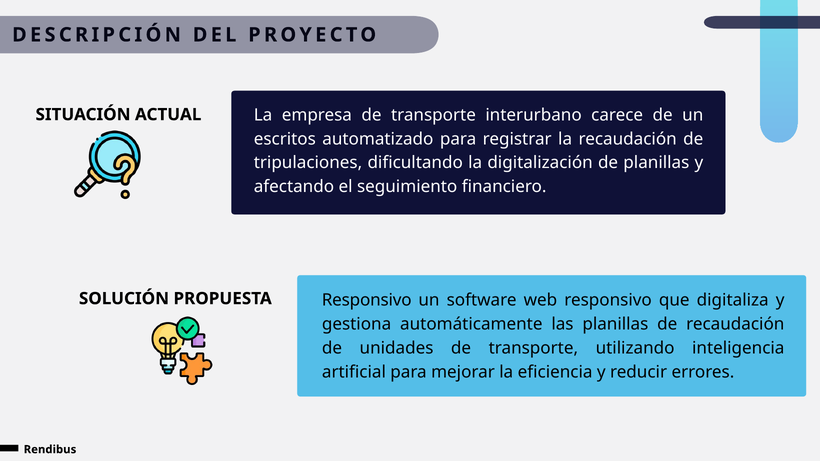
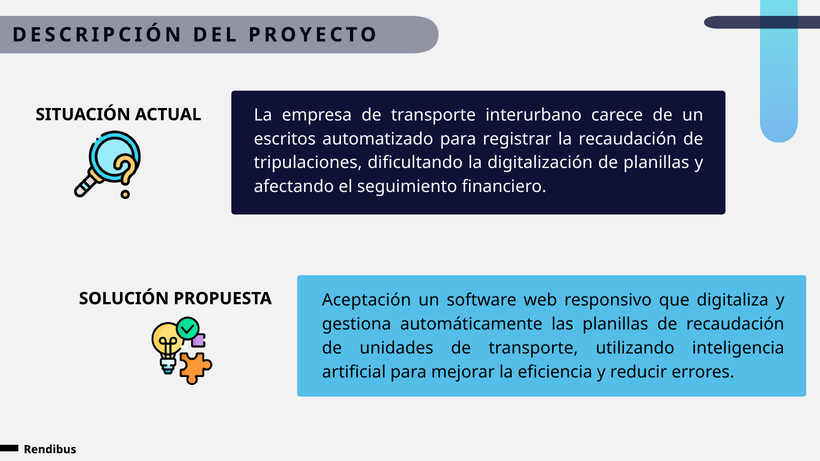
Responsivo at (367, 300): Responsivo -> Aceptación
